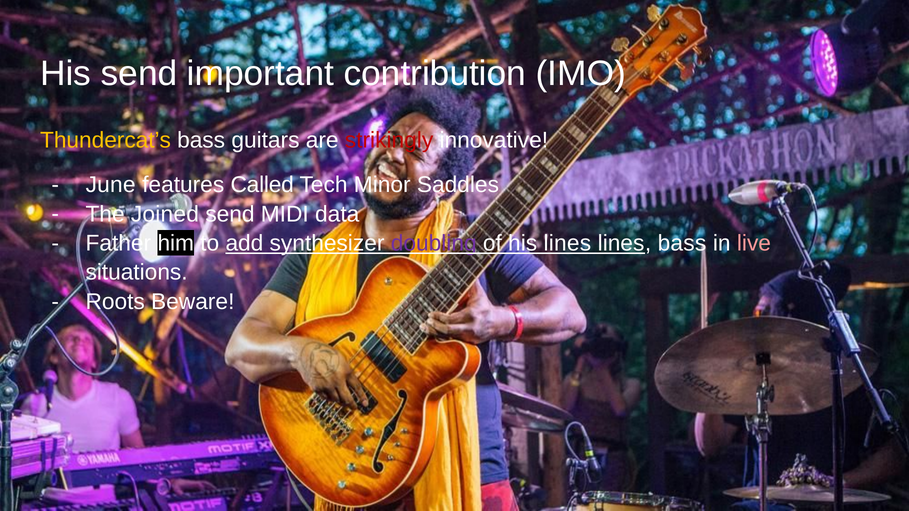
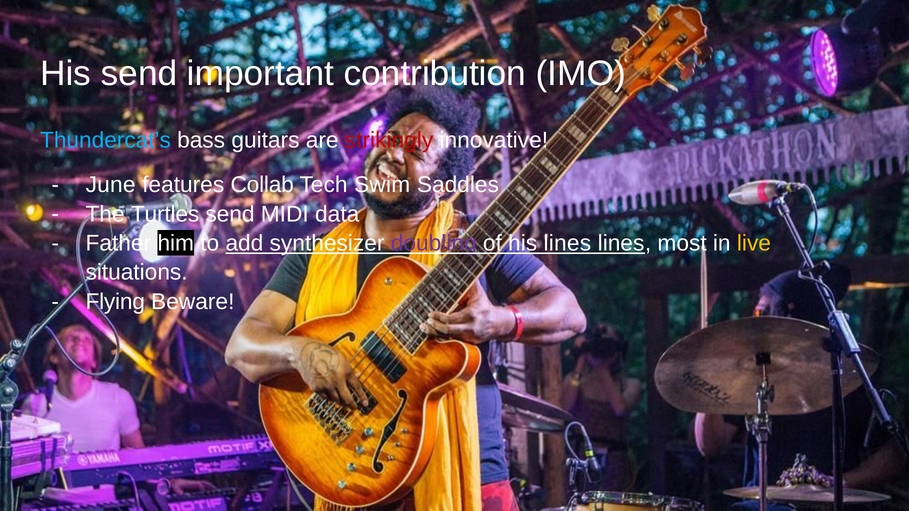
Thundercat’s colour: yellow -> light blue
Called: Called -> Collab
Minor: Minor -> Swim
Joined: Joined -> Turtles
lines bass: bass -> most
live colour: pink -> yellow
Roots: Roots -> Flying
